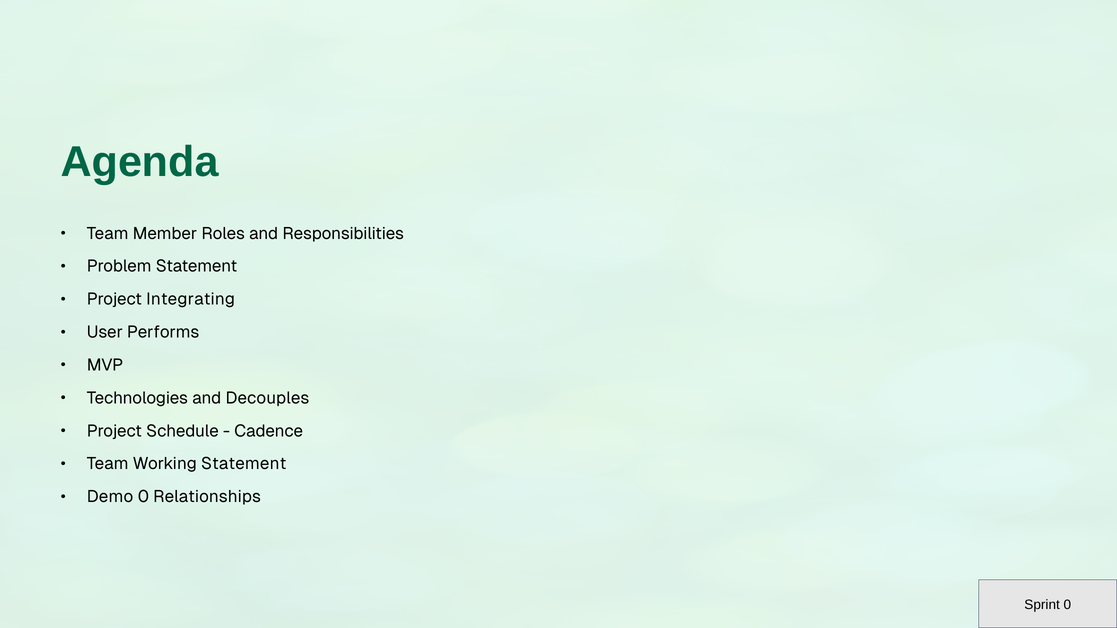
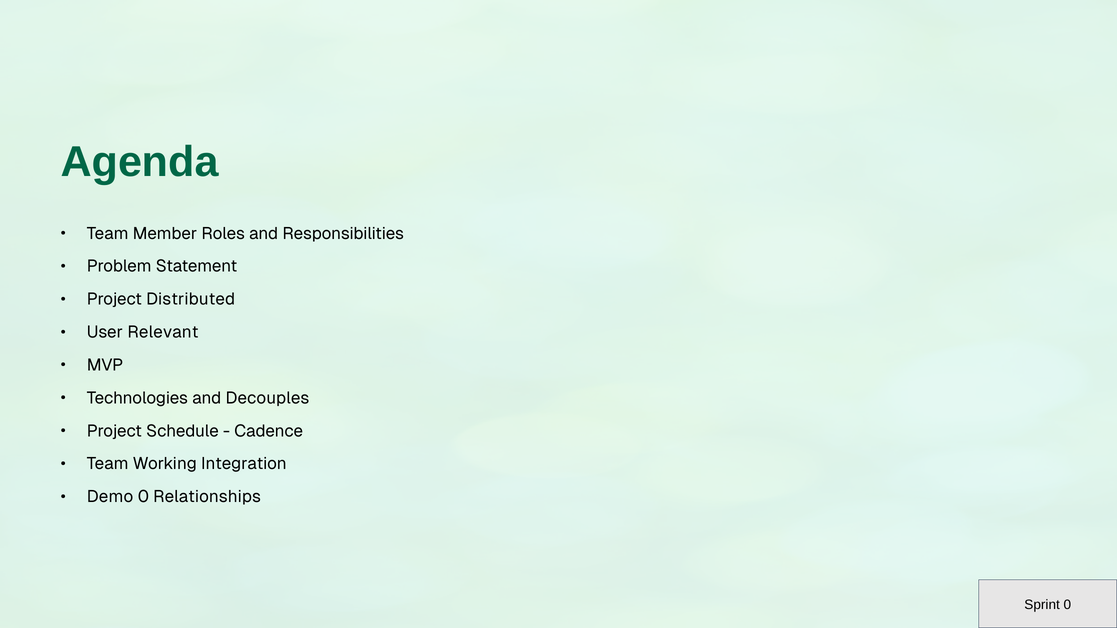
Integrating: Integrating -> Distributed
Performs: Performs -> Relevant
Working Statement: Statement -> Integration
